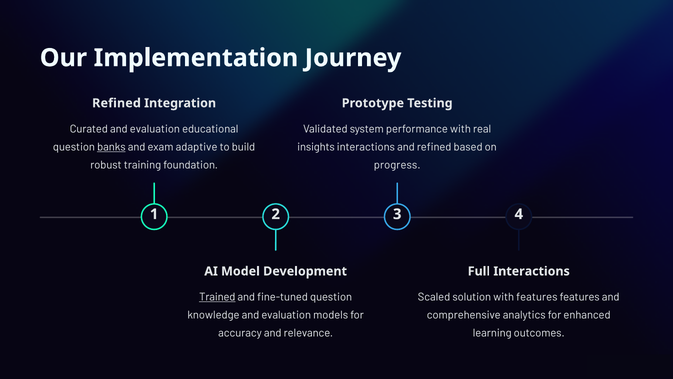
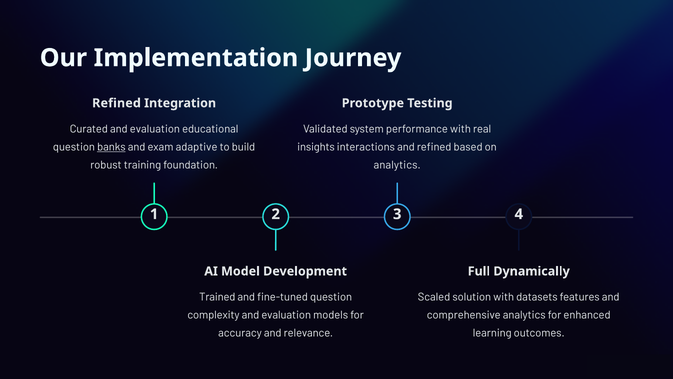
progress at (397, 165): progress -> analytics
Full Interactions: Interactions -> Dynamically
Trained underline: present -> none
with features: features -> datasets
knowledge: knowledge -> complexity
